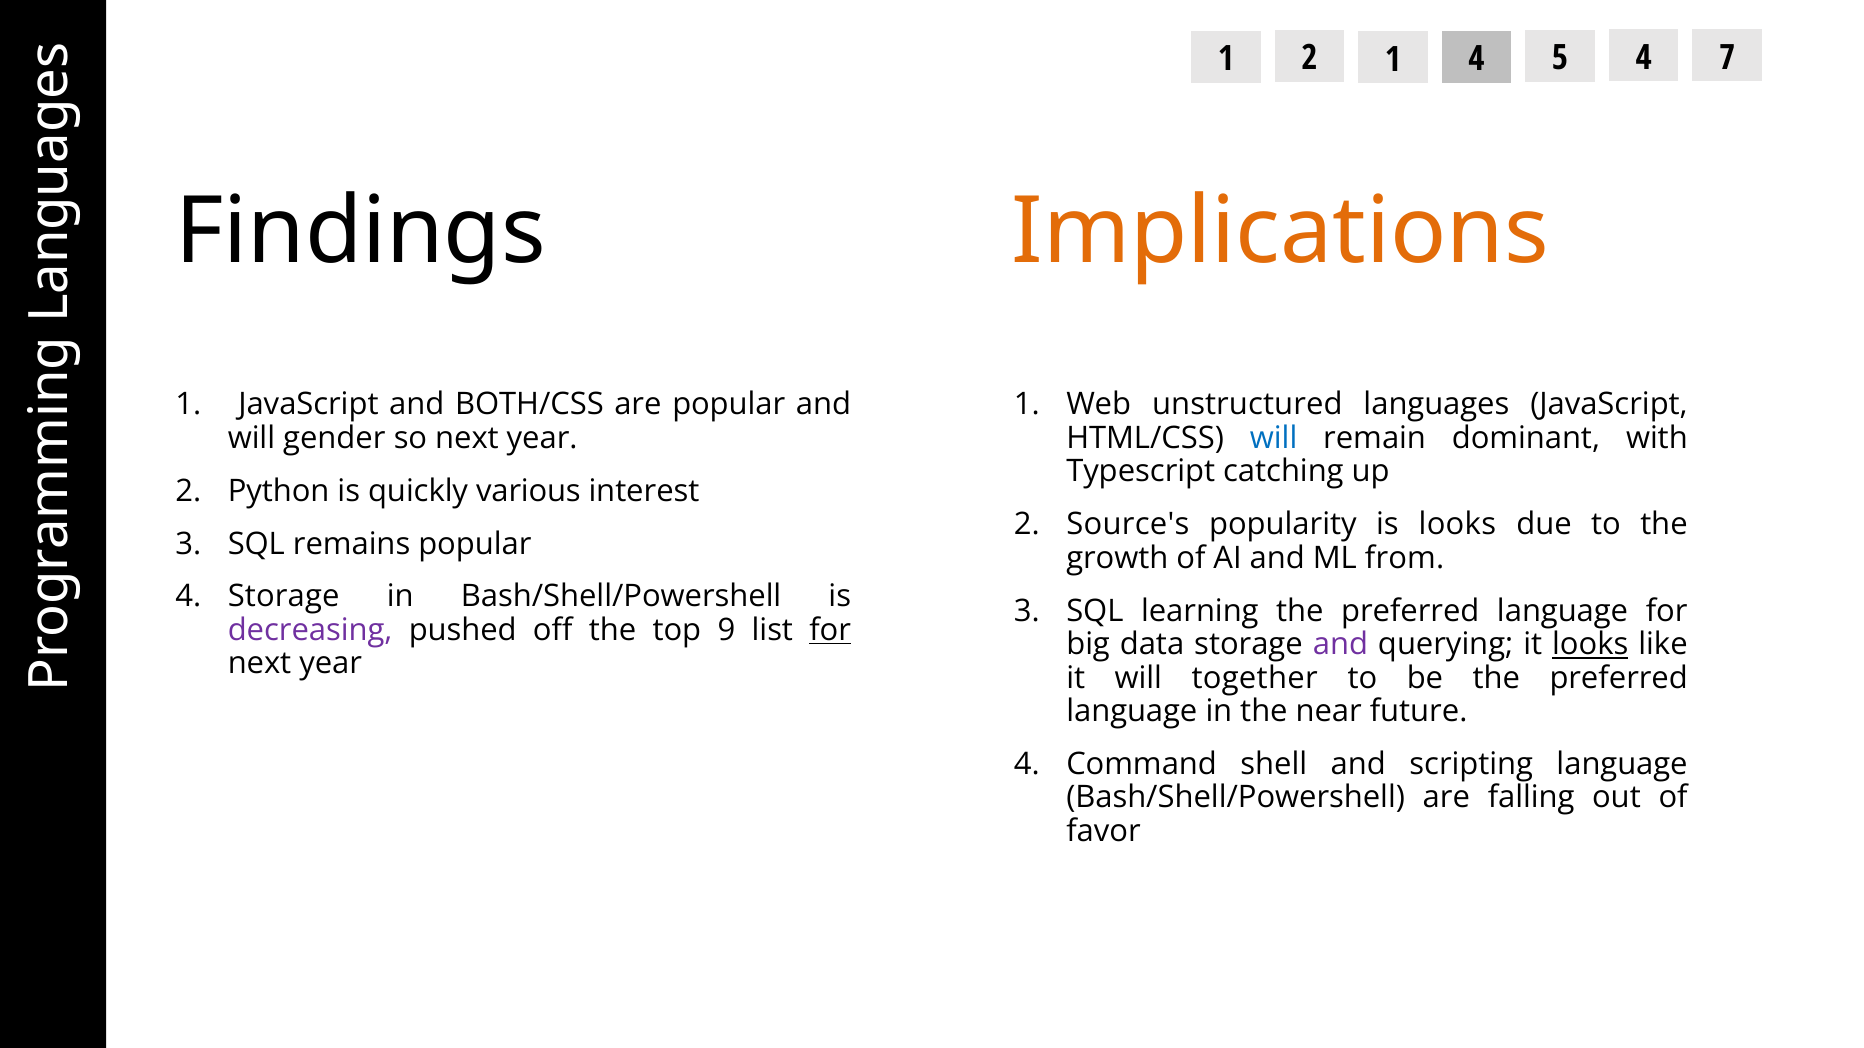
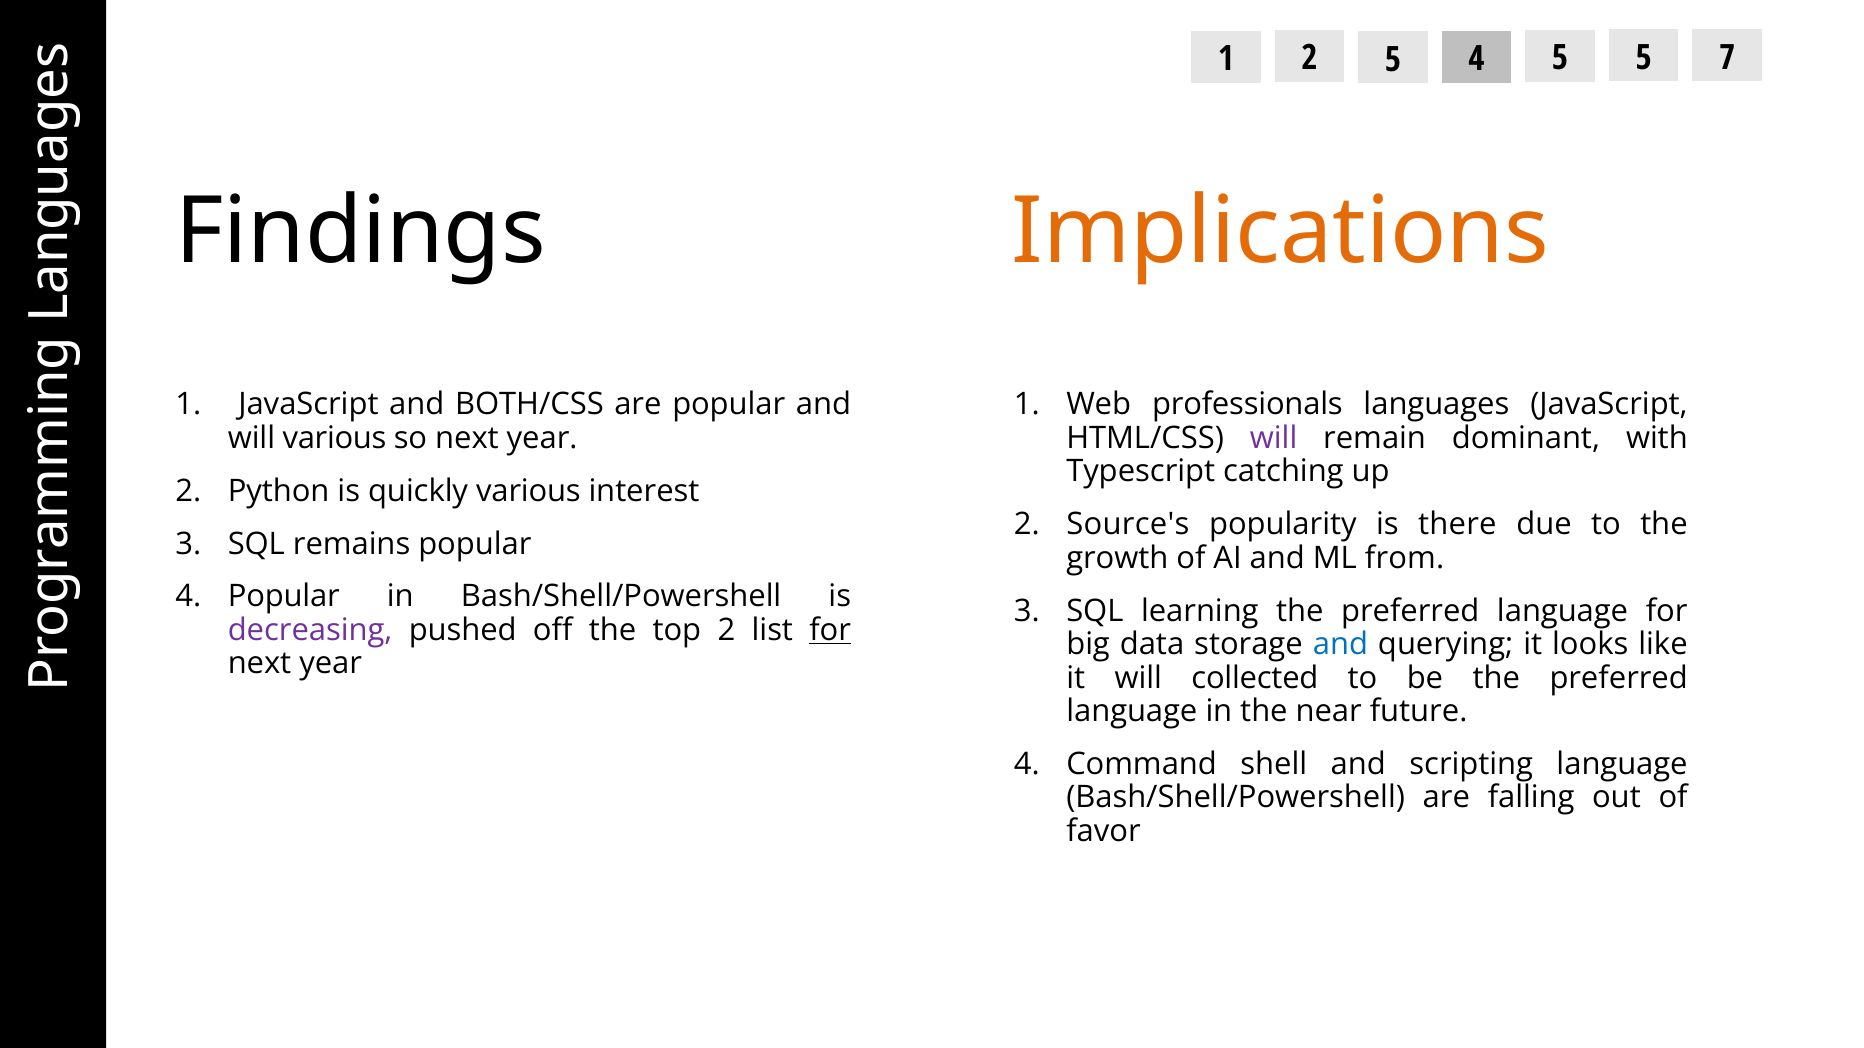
2 1: 1 -> 5
5 4: 4 -> 5
unstructured: unstructured -> professionals
will gender: gender -> various
will at (1274, 438) colour: blue -> purple
is looks: looks -> there
4 Storage: Storage -> Popular
top 9: 9 -> 2
and at (1340, 645) colour: purple -> blue
looks at (1590, 645) underline: present -> none
together: together -> collected
